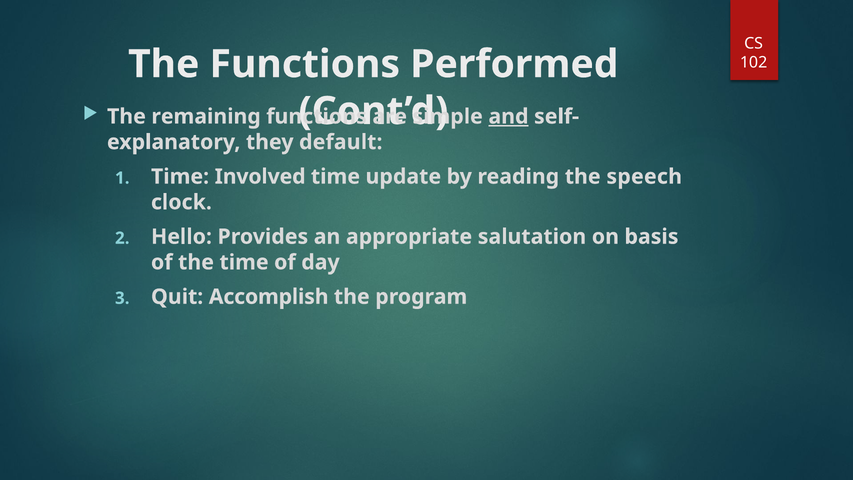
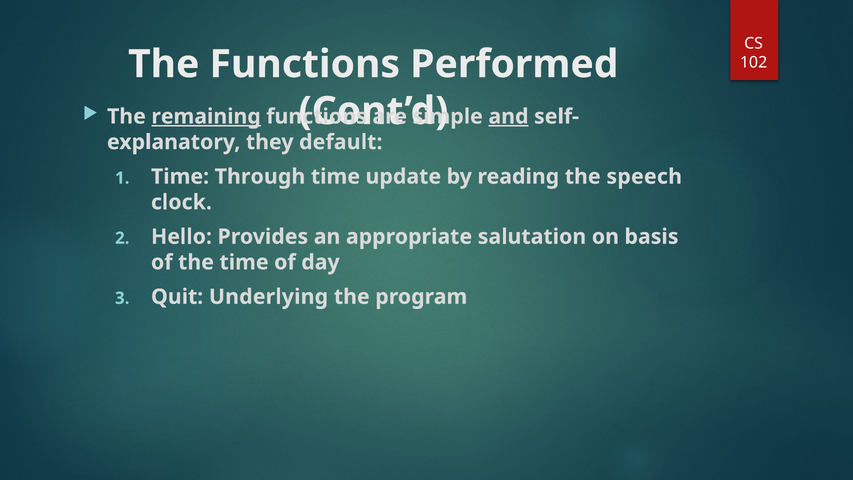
remaining underline: none -> present
Involved: Involved -> Through
Accomplish: Accomplish -> Underlying
